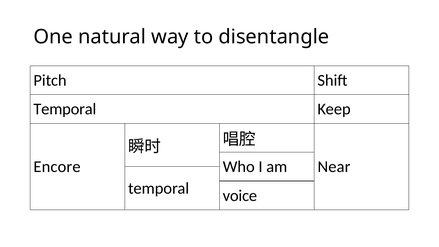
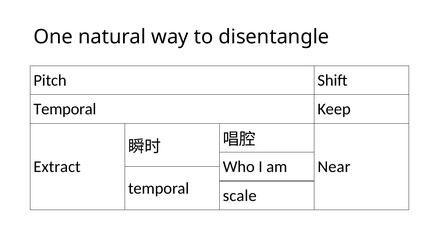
Encore: Encore -> Extract
voice: voice -> scale
